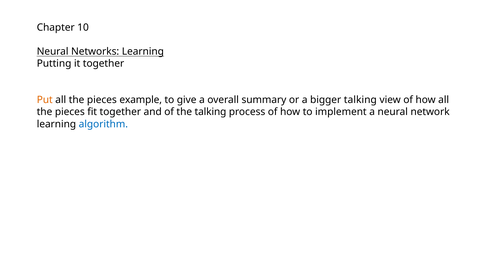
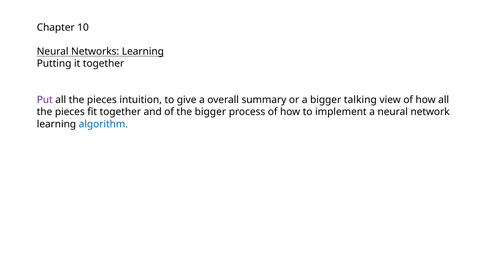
Put colour: orange -> purple
example: example -> intuition
the talking: talking -> bigger
